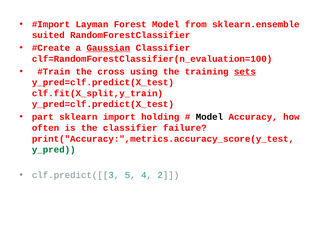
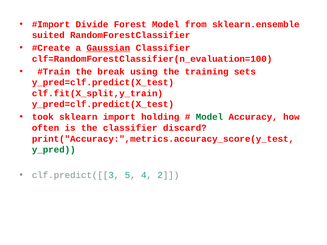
Layman: Layman -> Divide
cross: cross -> break
sets underline: present -> none
part: part -> took
Model at (209, 117) colour: black -> green
failure: failure -> discard
